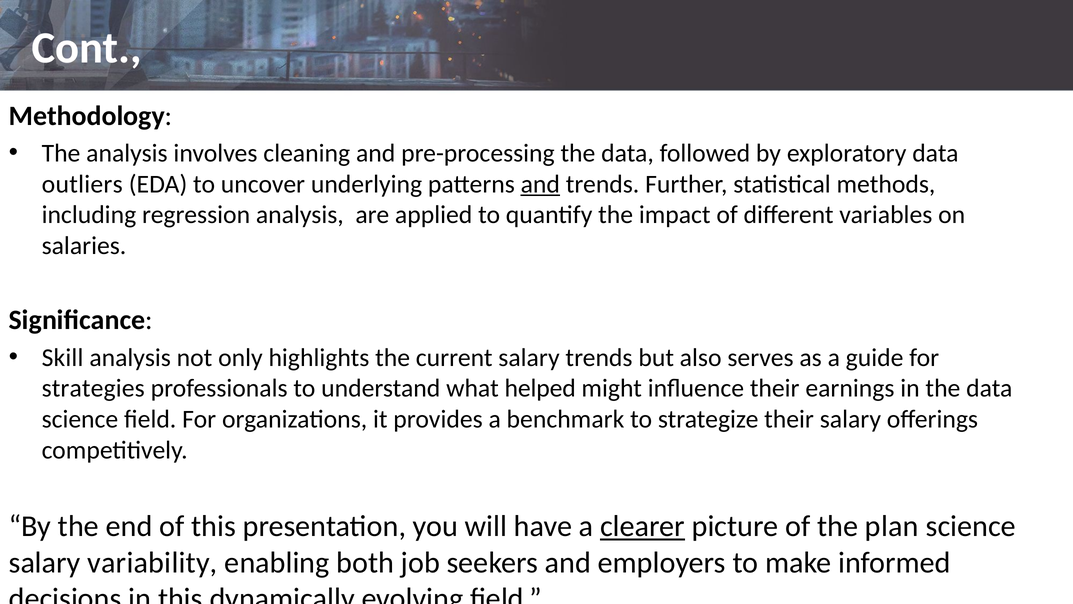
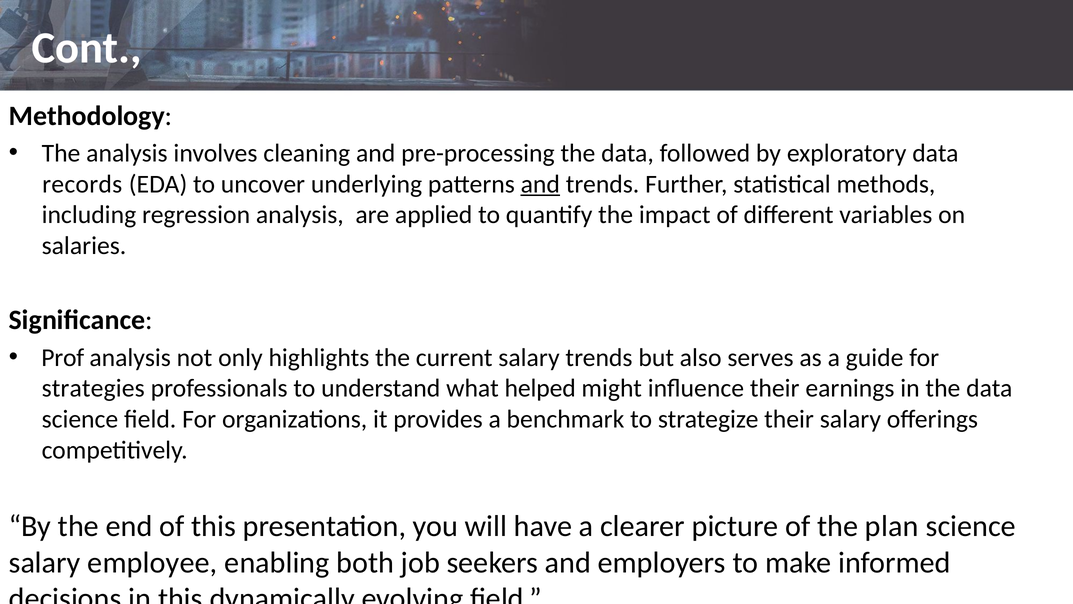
outliers: outliers -> records
Skill: Skill -> Prof
clearer underline: present -> none
variability: variability -> employee
